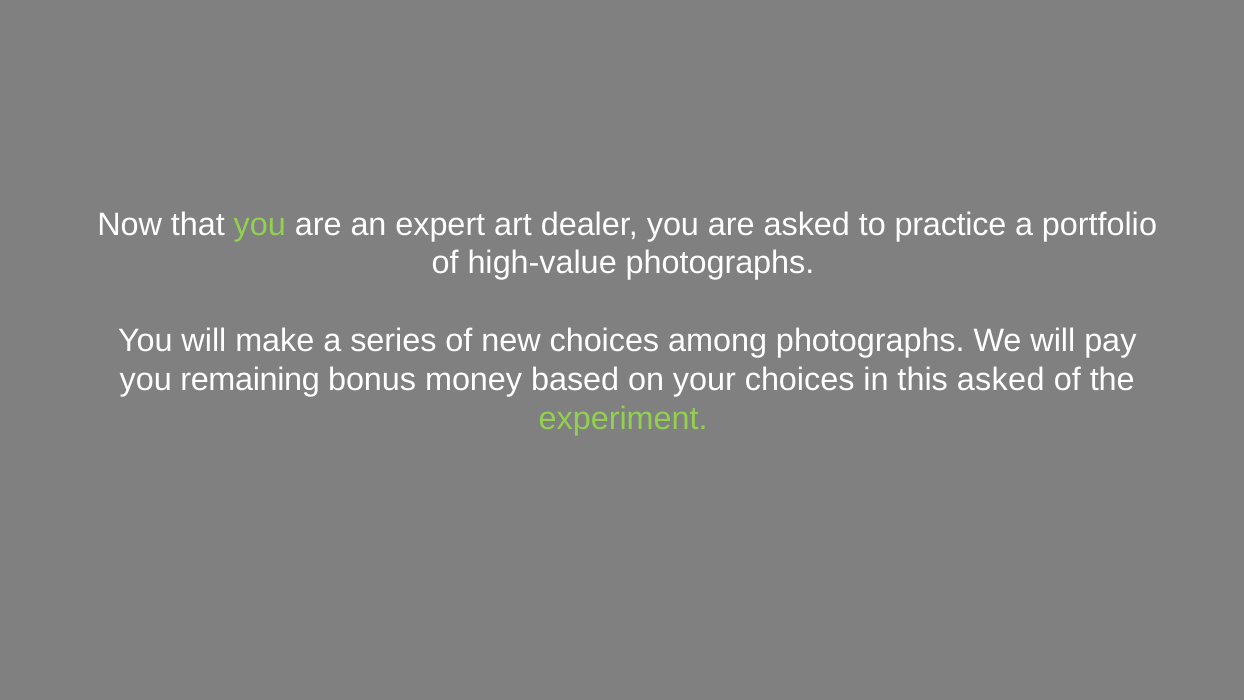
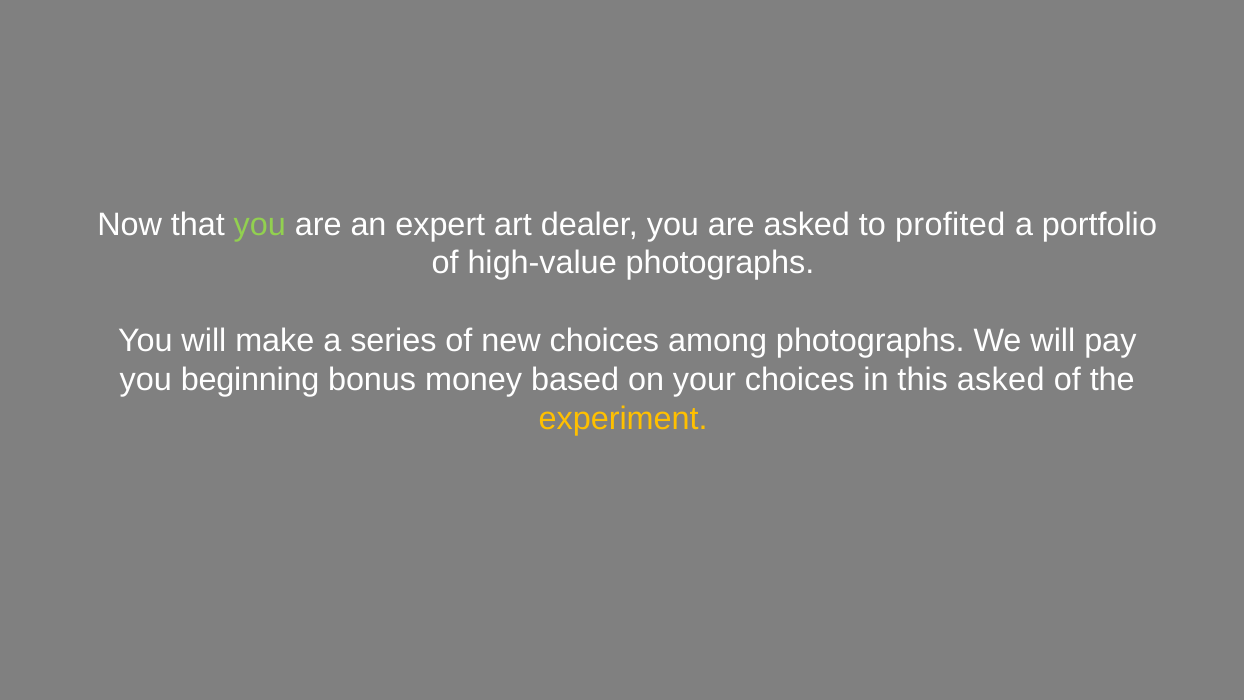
practice: practice -> profited
remaining: remaining -> beginning
experiment colour: light green -> yellow
